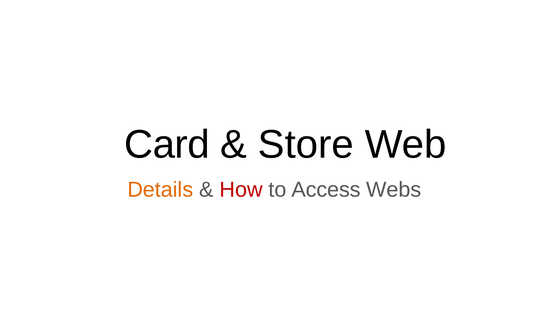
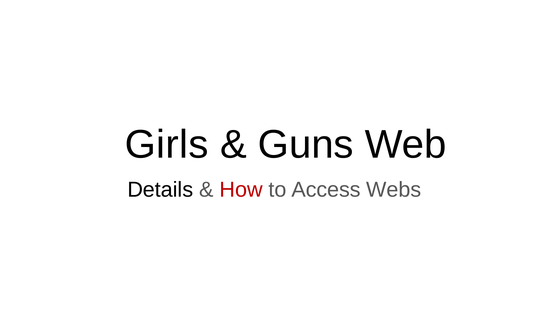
Card: Card -> Girls
Store: Store -> Guns
Details colour: orange -> black
